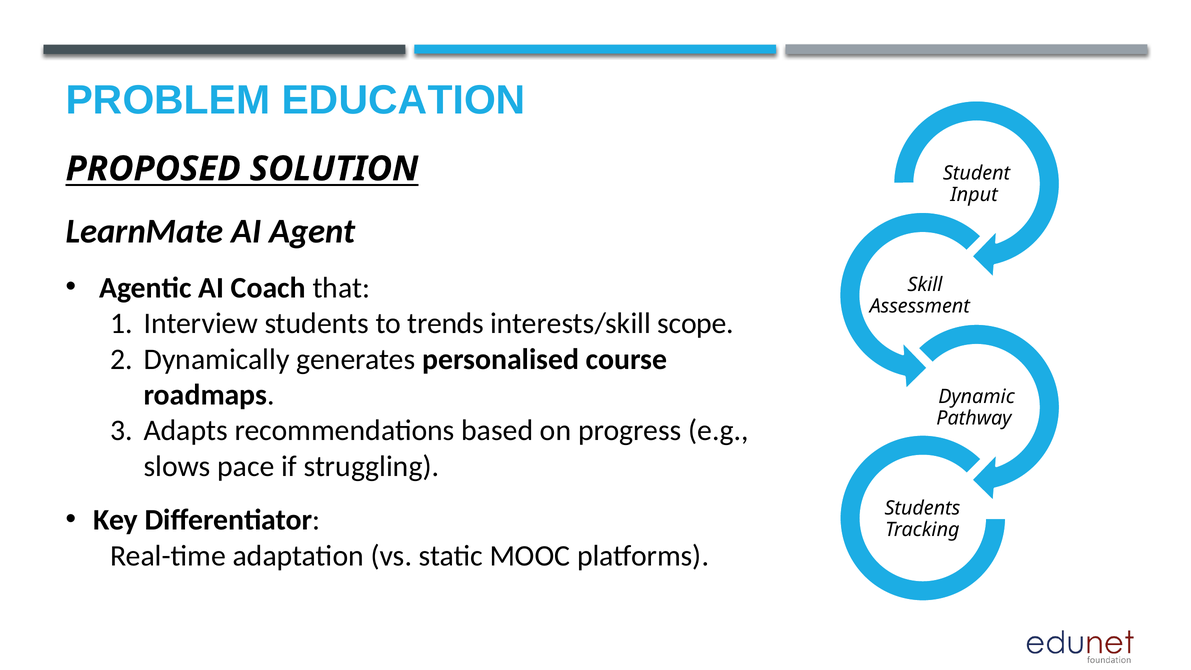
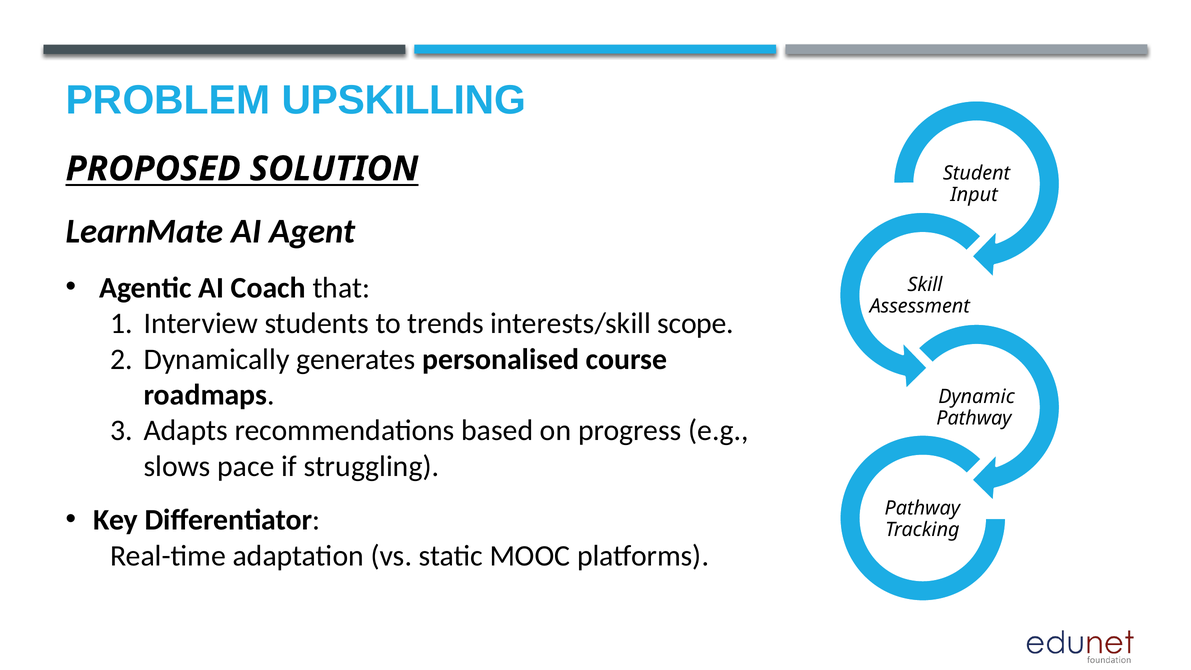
EDUCATION: EDUCATION -> UPSKILLING
Students at (922, 508): Students -> Pathway
